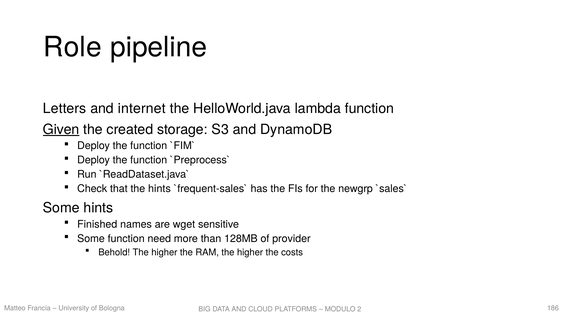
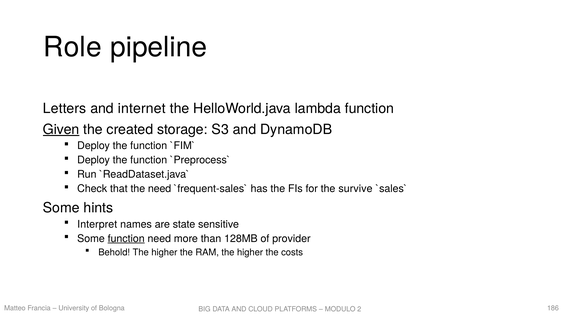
the hints: hints -> need
newgrp: newgrp -> survive
Finished: Finished -> Interpret
wget: wget -> state
function at (126, 238) underline: none -> present
